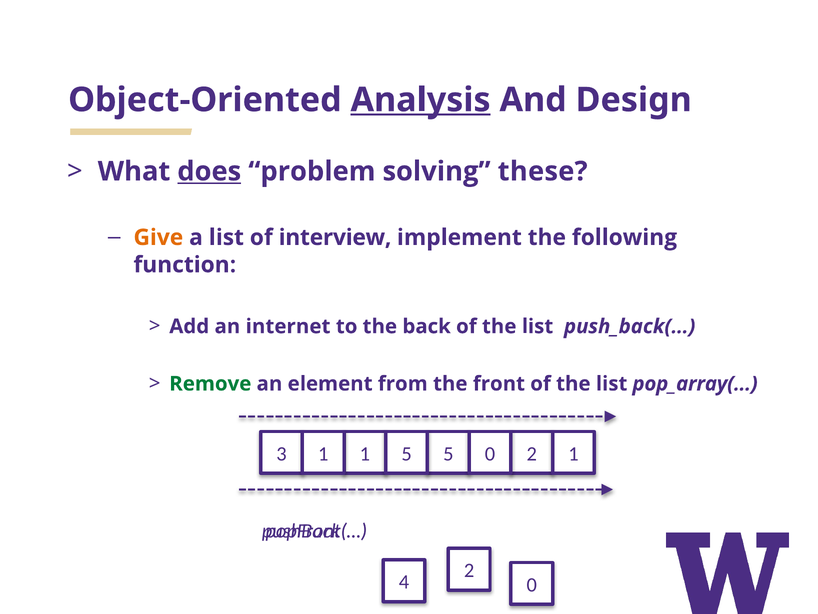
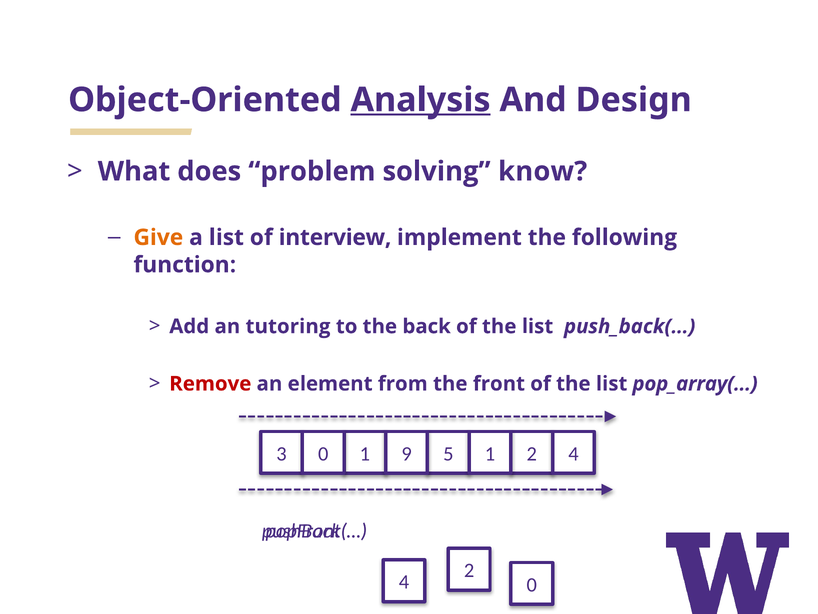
does underline: present -> none
these: these -> know
internet: internet -> tutoring
Remove colour: green -> red
3 1: 1 -> 0
5 at (407, 453): 5 -> 9
5 0: 0 -> 1
1 at (573, 453): 1 -> 4
